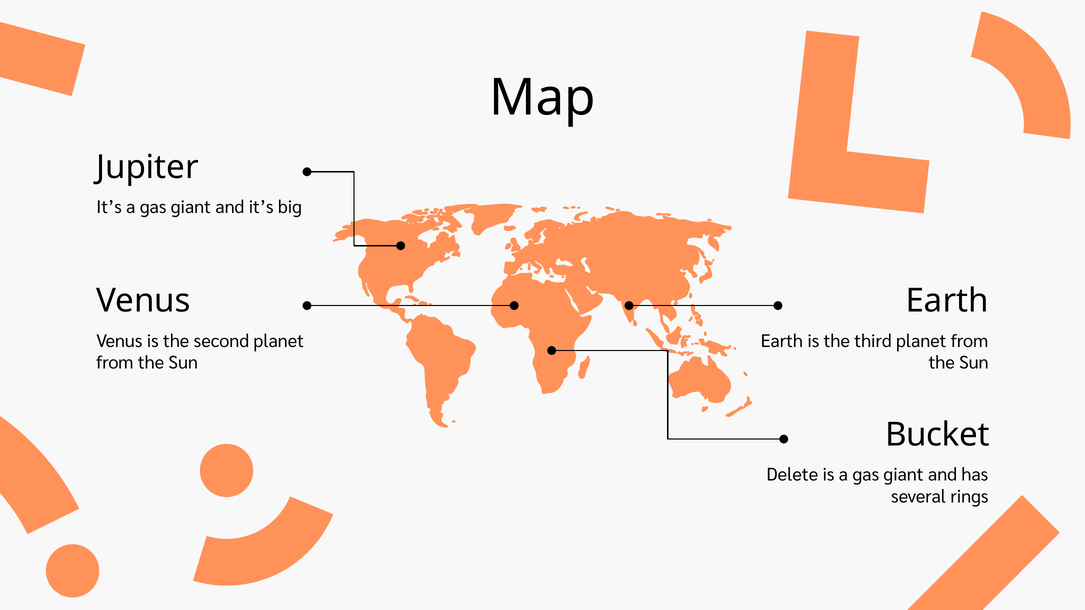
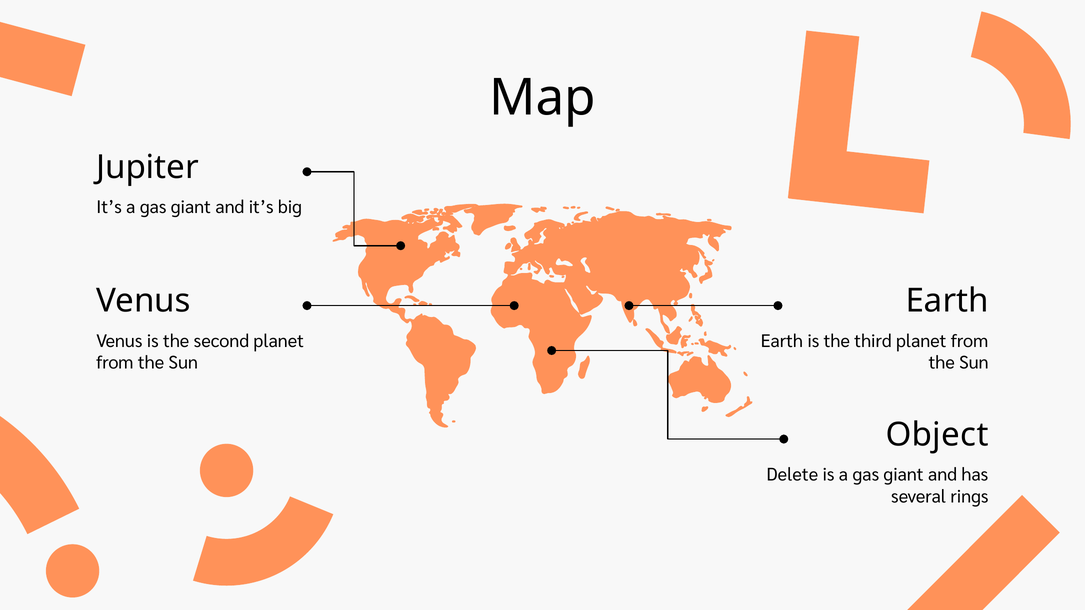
Bucket: Bucket -> Object
